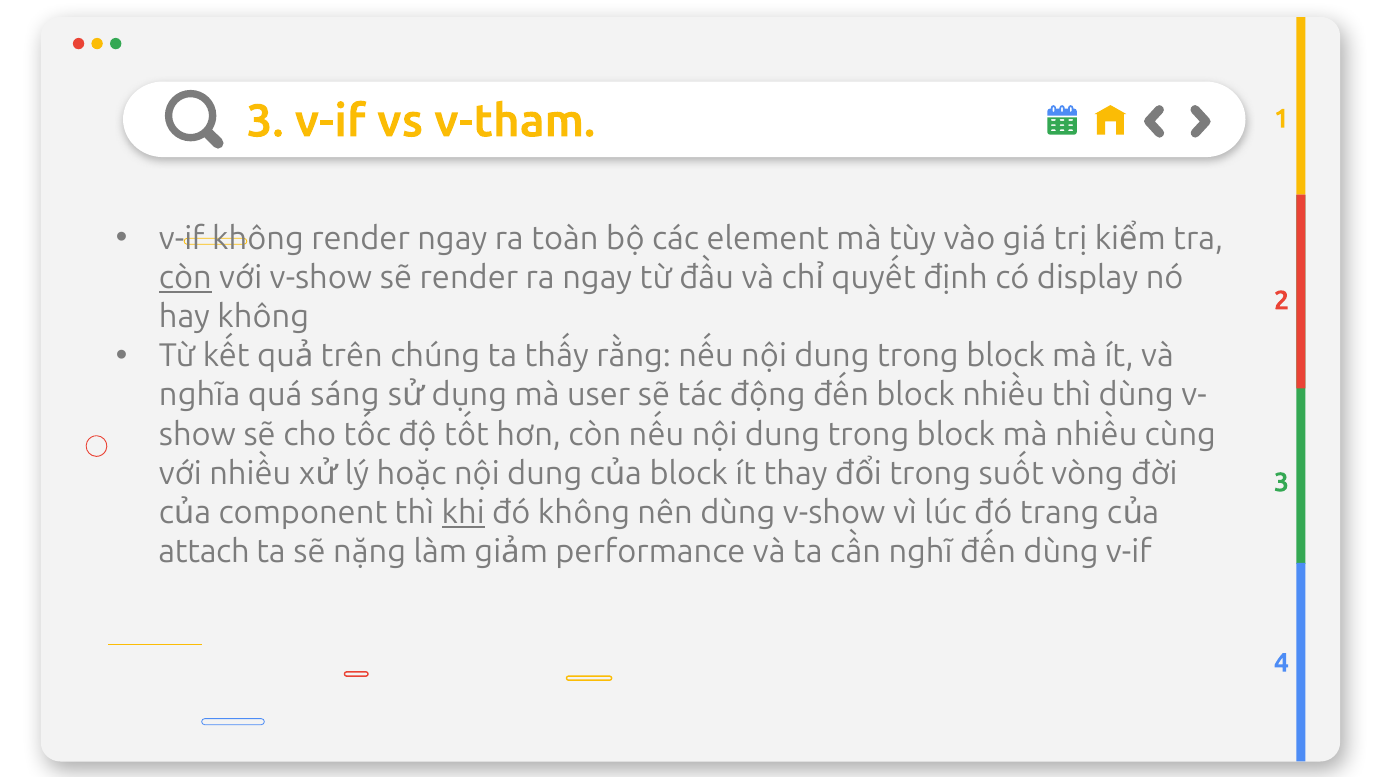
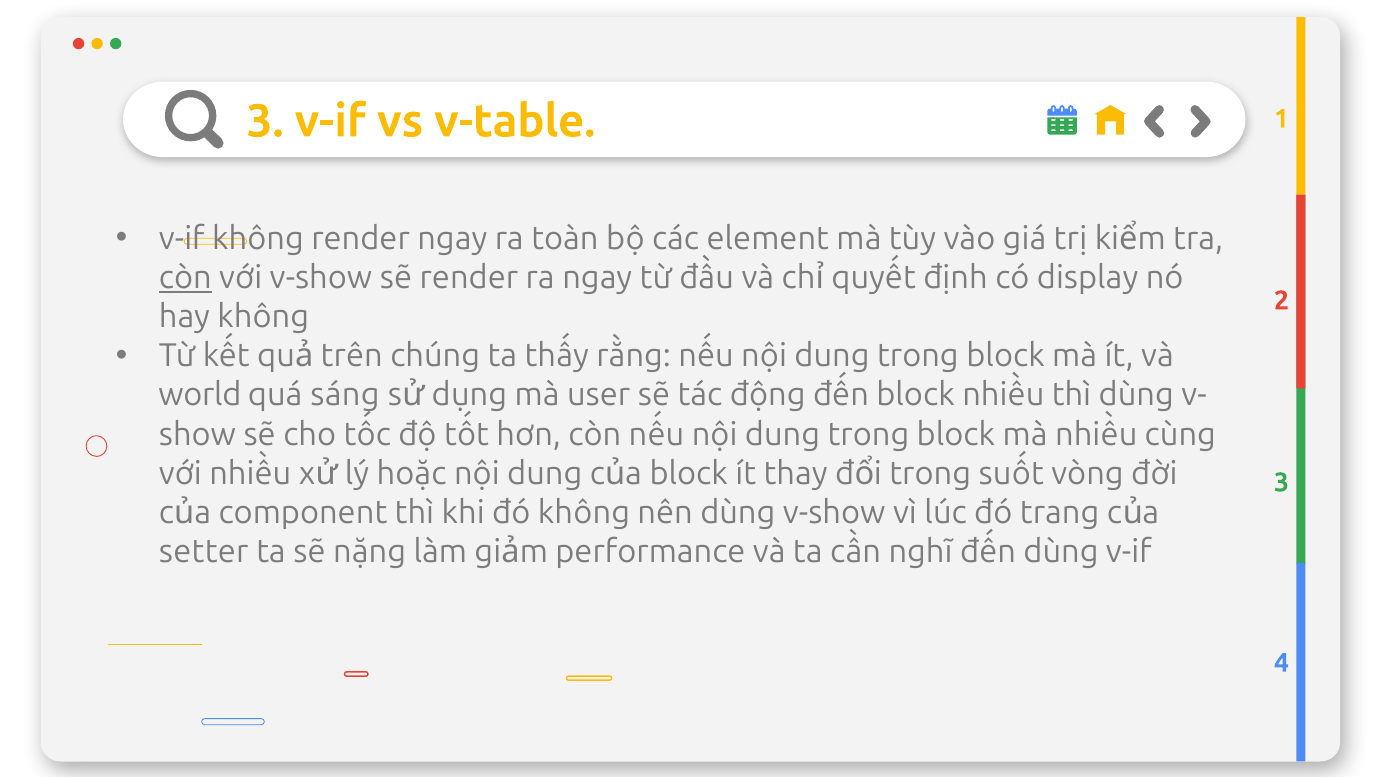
v-tham: v-tham -> v-table
nghĩa: nghĩa -> world
khi underline: present -> none
attach: attach -> setter
